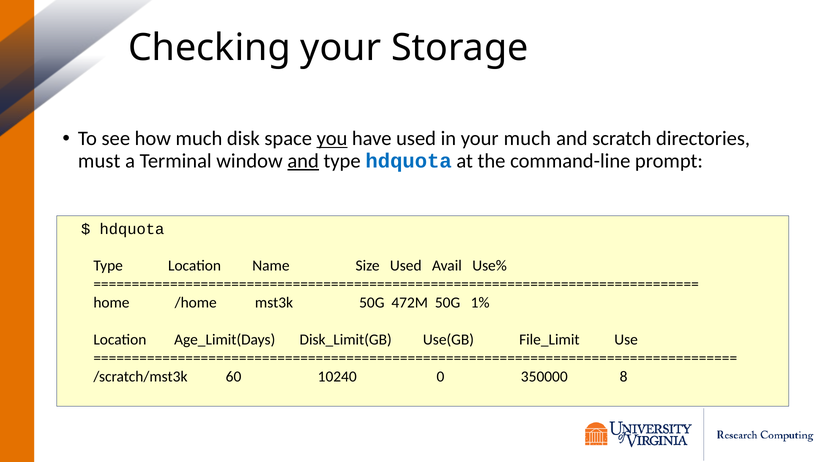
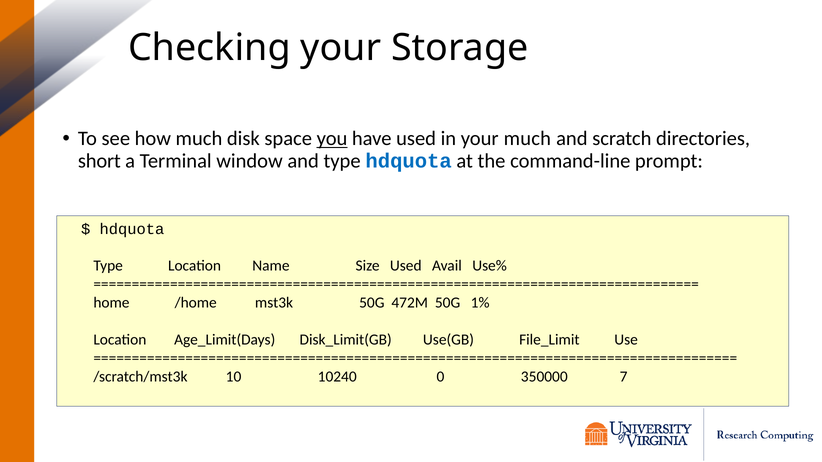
must: must -> short
and at (303, 161) underline: present -> none
60: 60 -> 10
8: 8 -> 7
